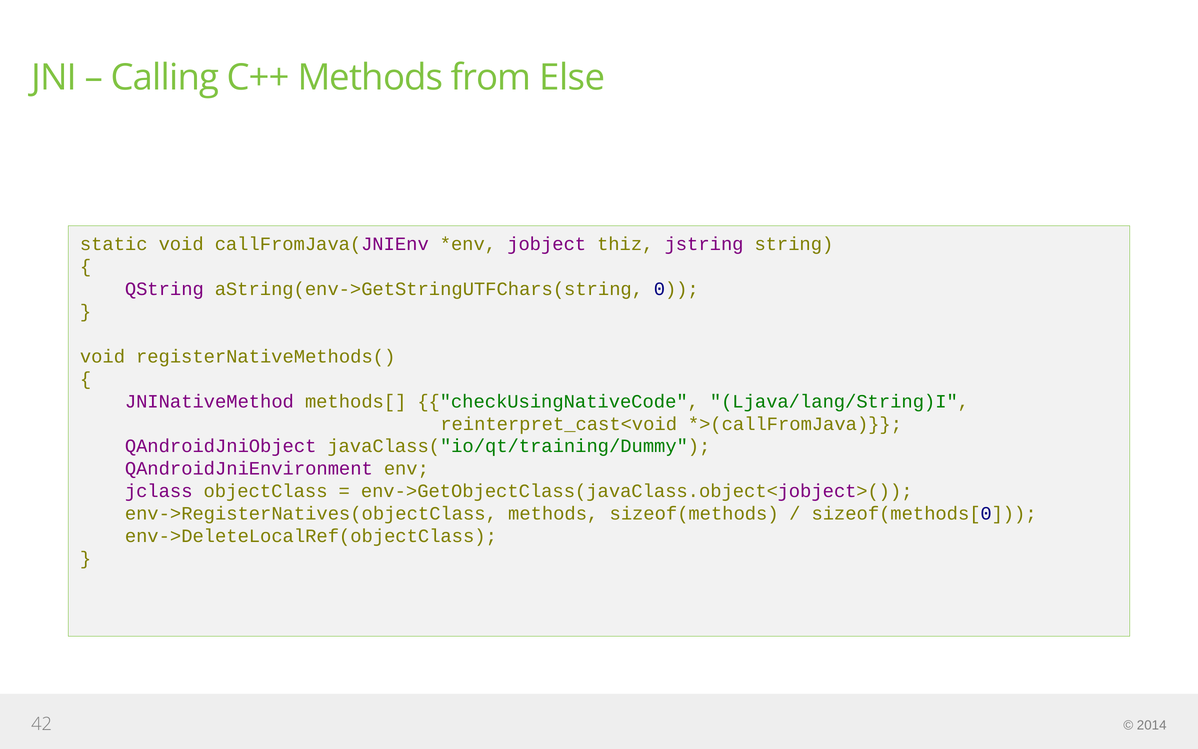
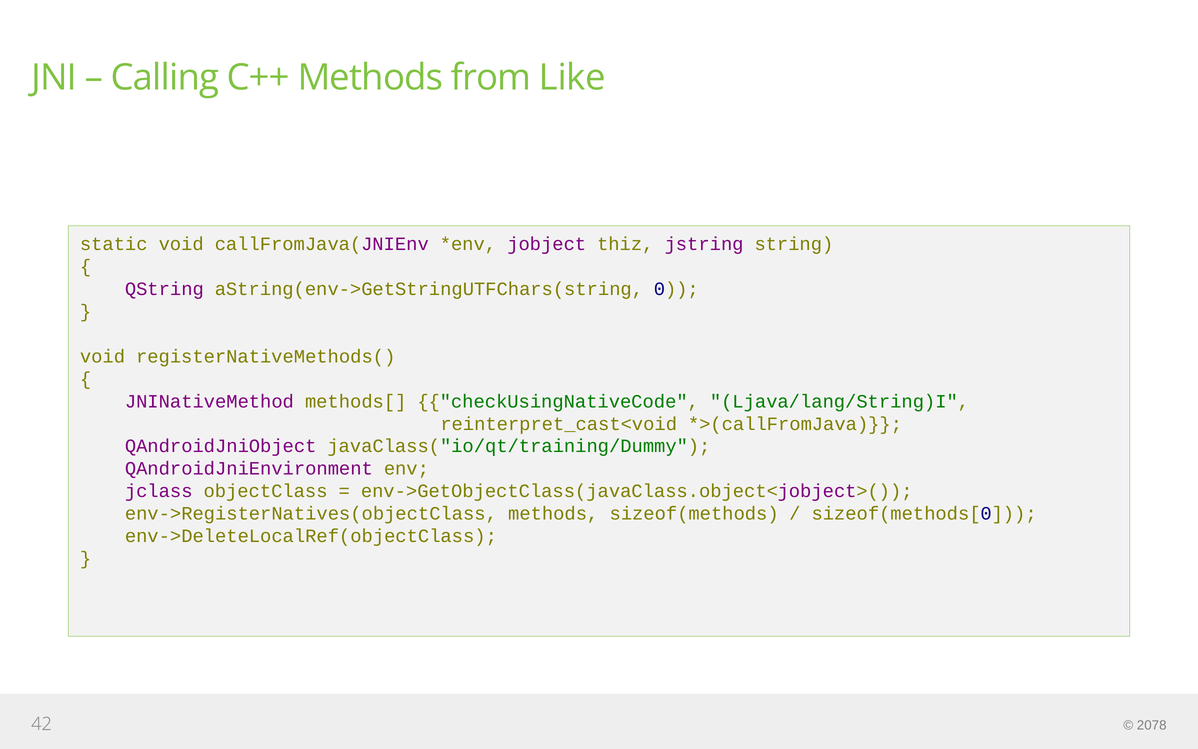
Else: Else -> Like
2014: 2014 -> 2078
